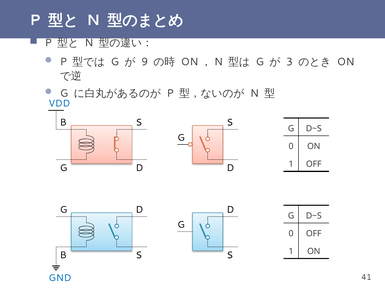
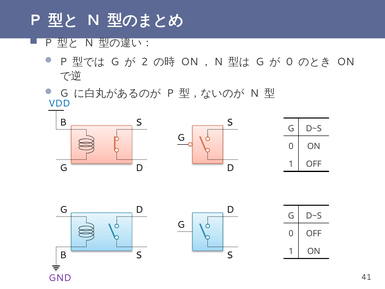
9: 9 -> 2
3 at (289, 62): 3 -> 0
GND colour: blue -> purple
